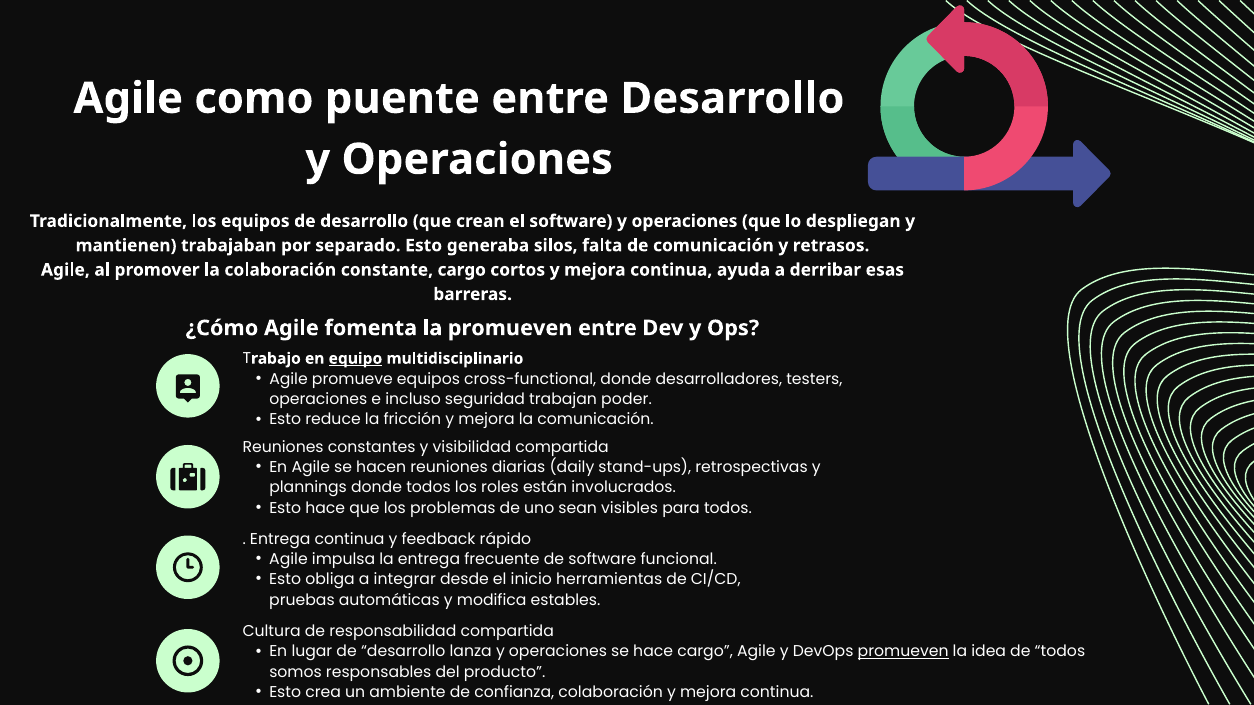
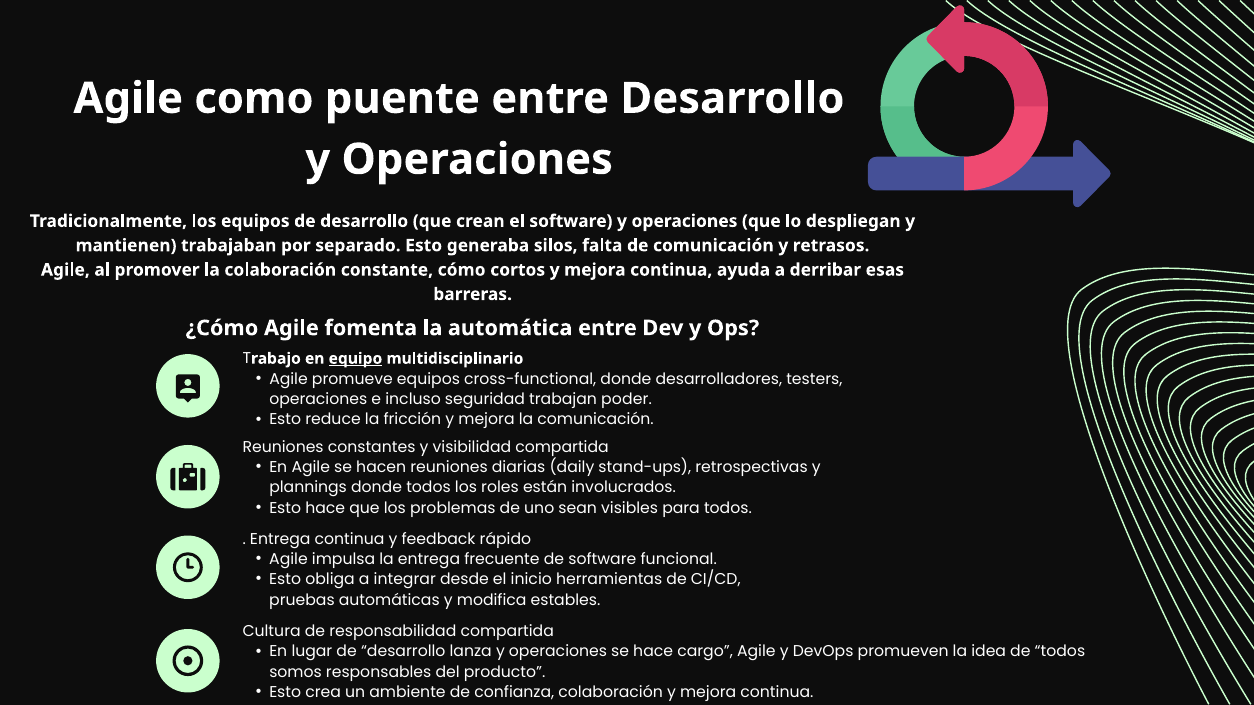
constante cargo: cargo -> cómo
la promueven: promueven -> automática
promueven at (903, 652) underline: present -> none
